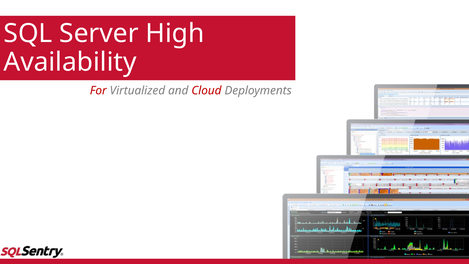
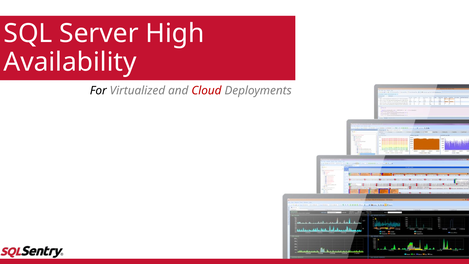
For colour: red -> black
